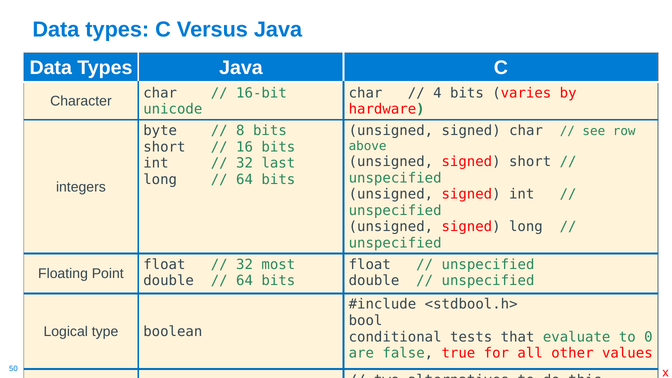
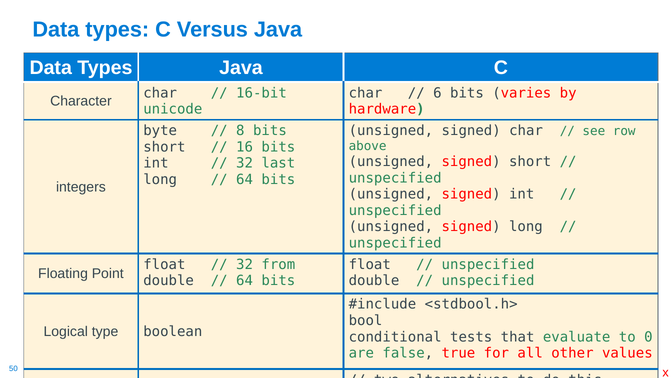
4: 4 -> 6
most: most -> from
